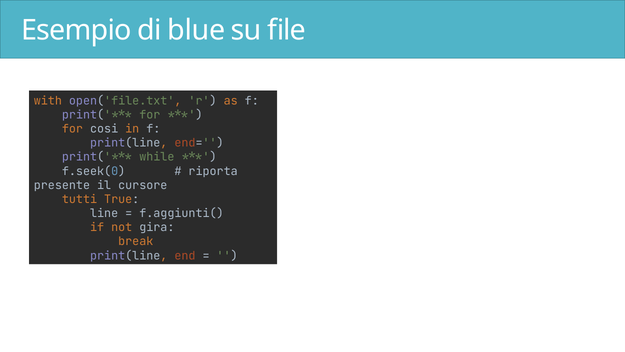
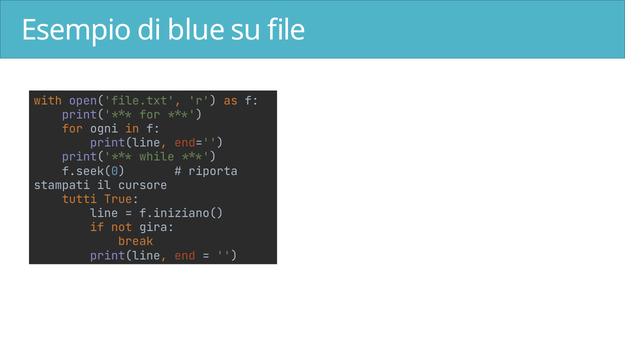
cosi: cosi -> ogni
presente: presente -> stampati
f.aggiunti(: f.aggiunti( -> f.iniziano(
